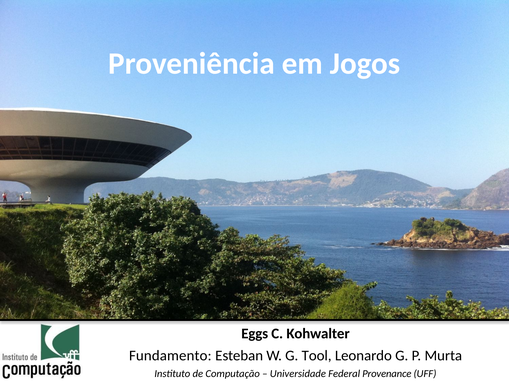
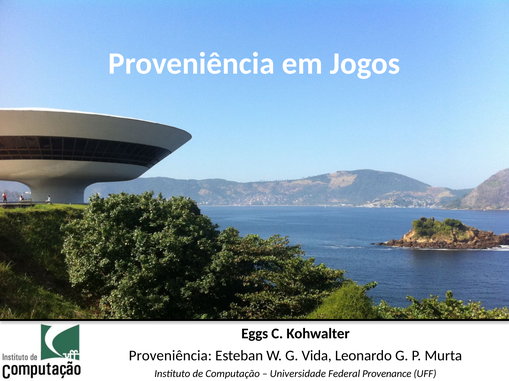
Fundamento at (170, 356): Fundamento -> Proveniência
Tool: Tool -> Vida
